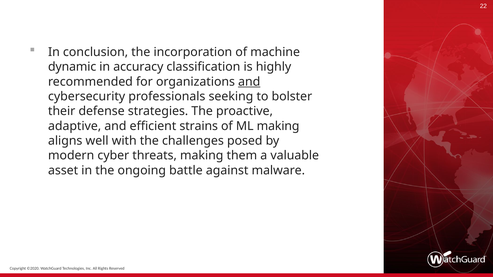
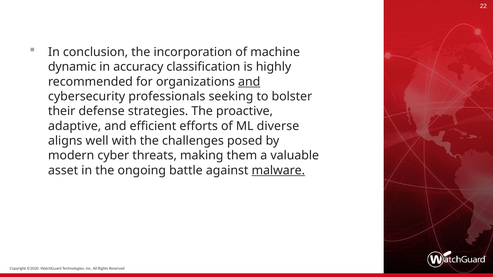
strains: strains -> efforts
ML making: making -> diverse
malware underline: none -> present
